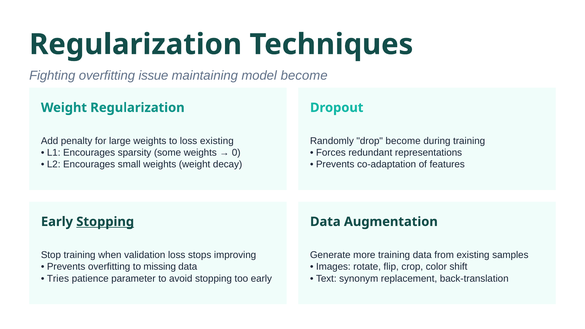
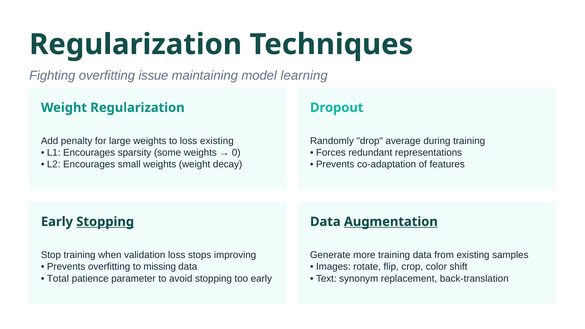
model become: become -> learning
drop become: become -> average
Augmentation underline: none -> present
Tries: Tries -> Total
